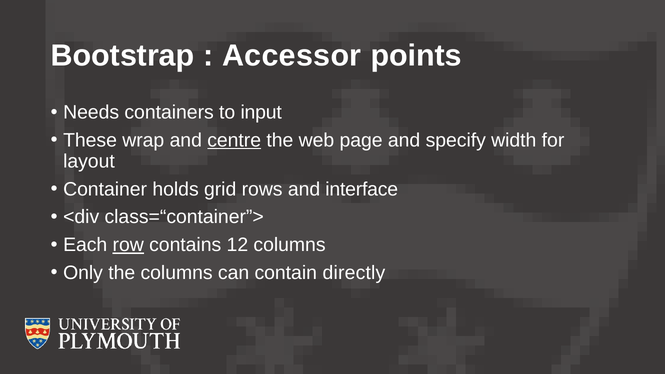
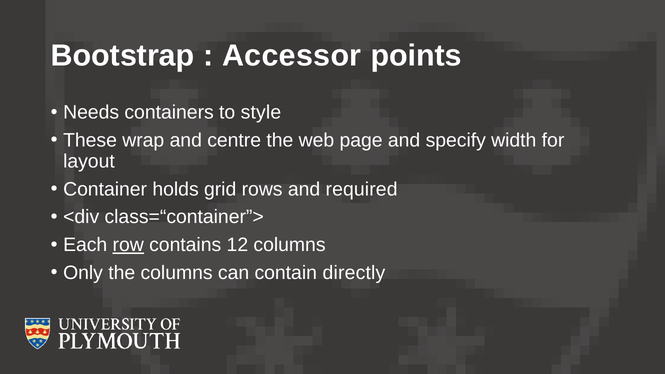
input: input -> style
centre underline: present -> none
interface: interface -> required
